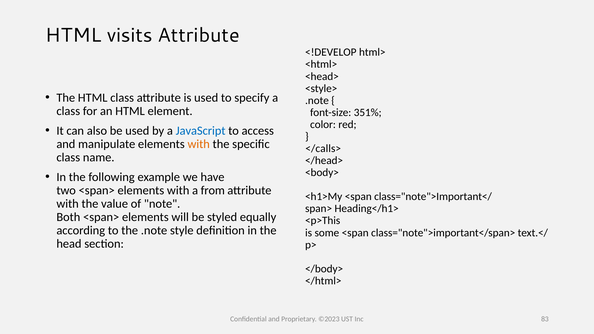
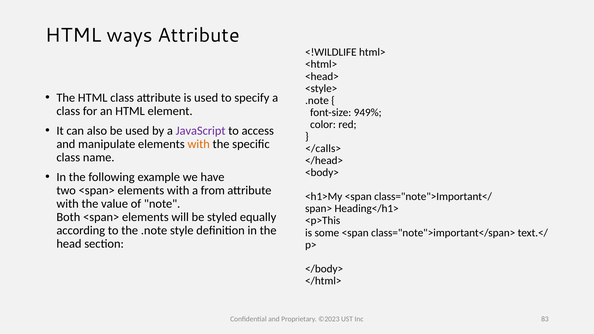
visits: visits -> ways
<!DEVELOP: <!DEVELOP -> <!WILDLIFE
351%: 351% -> 949%
JavaScript colour: blue -> purple
